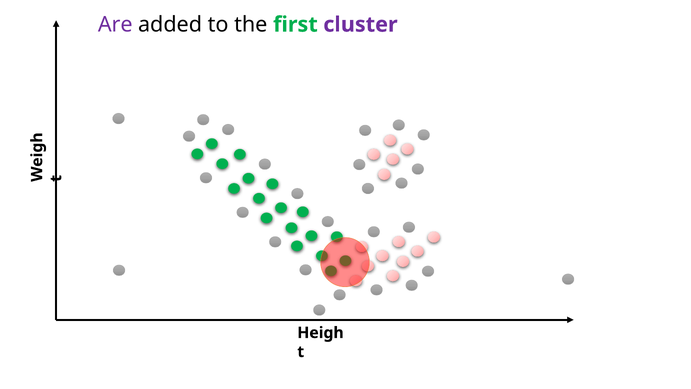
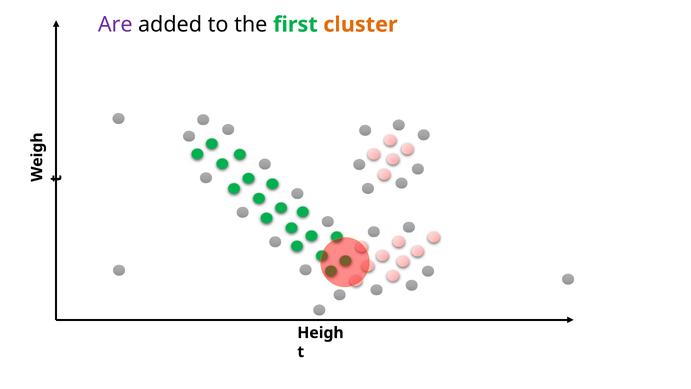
cluster colour: purple -> orange
